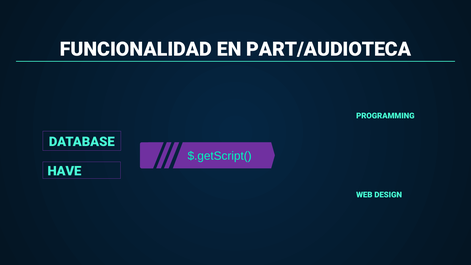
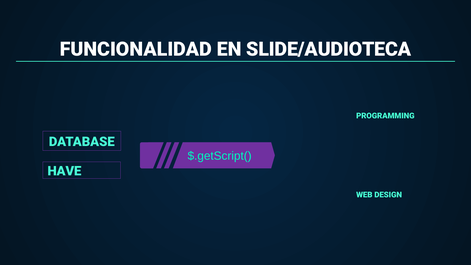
PART/AUDIOTECA: PART/AUDIOTECA -> SLIDE/AUDIOTECA
